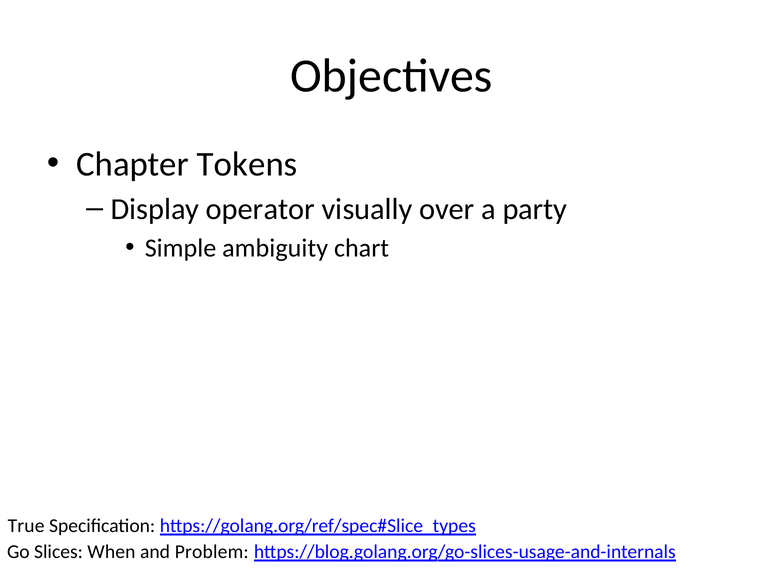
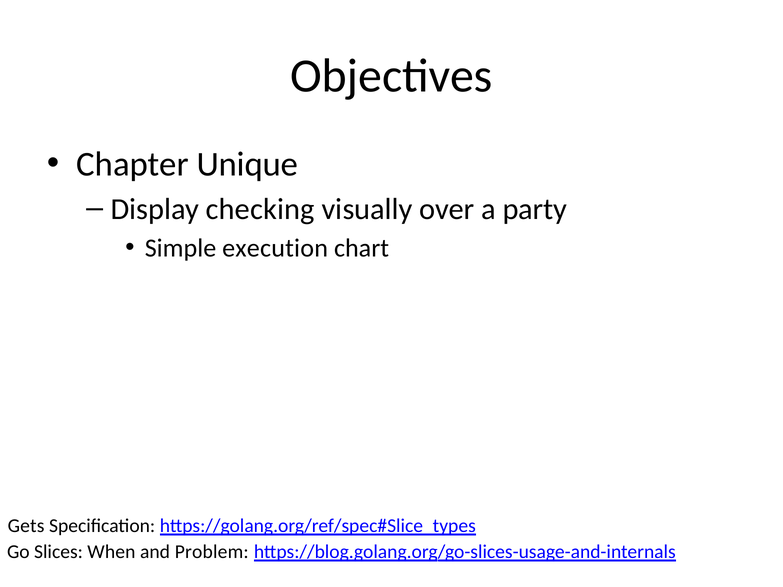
Tokens: Tokens -> Unique
operator: operator -> checking
ambiguity: ambiguity -> execution
True: True -> Gets
